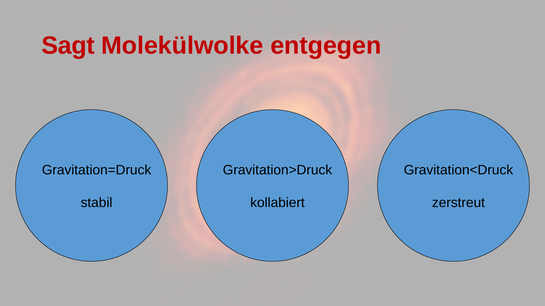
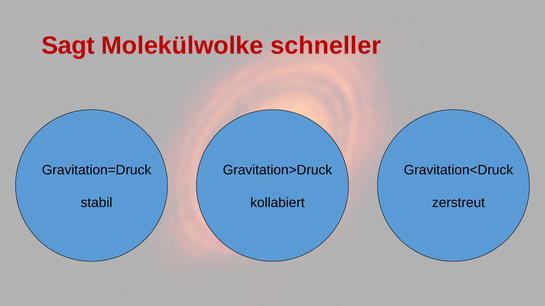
entgegen: entgegen -> schneller
